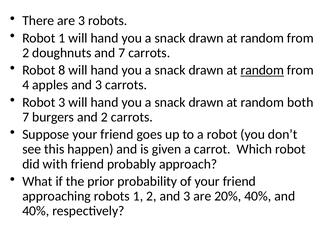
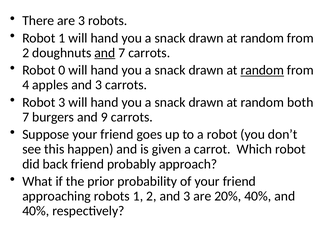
and at (105, 53) underline: none -> present
8: 8 -> 0
and 2: 2 -> 9
with: with -> back
